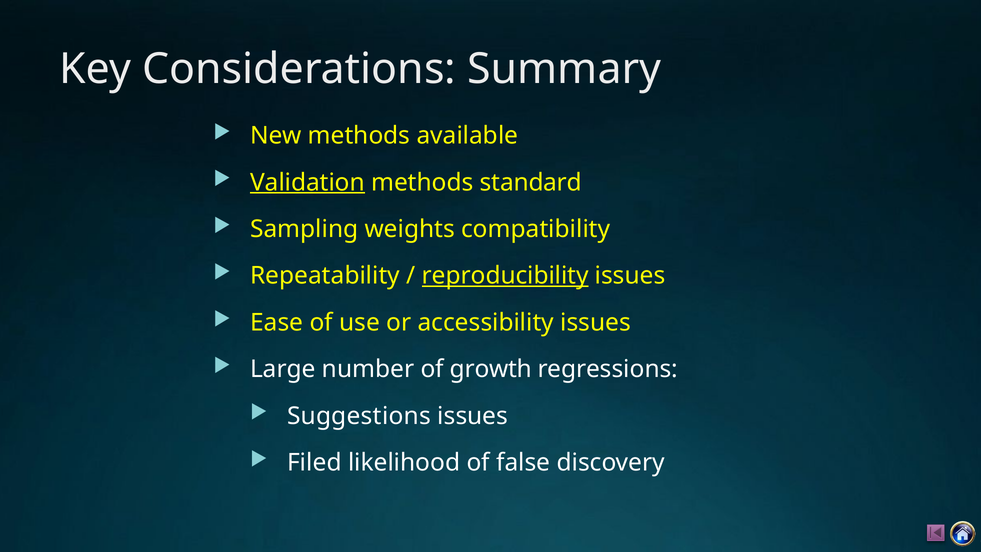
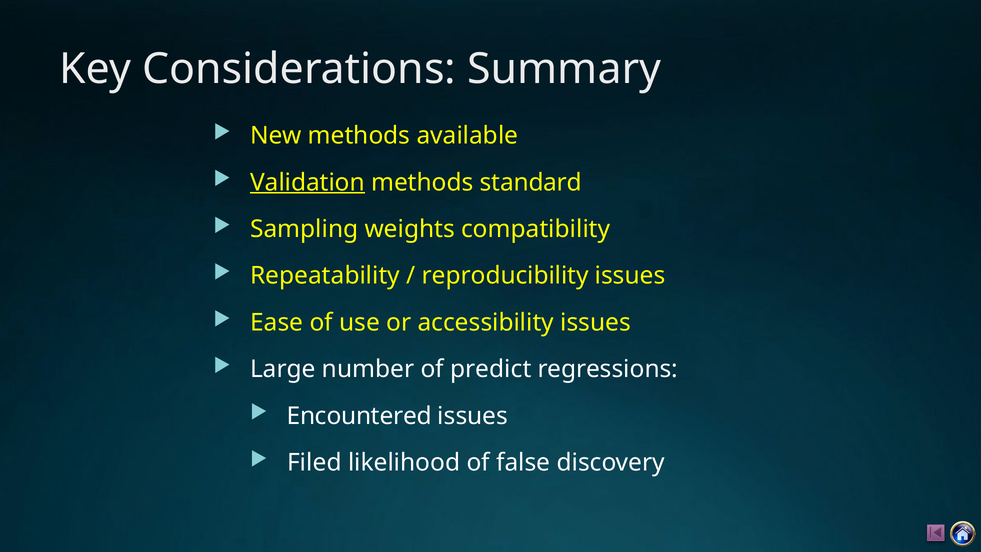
reproducibility underline: present -> none
growth: growth -> predict
Suggestions: Suggestions -> Encountered
